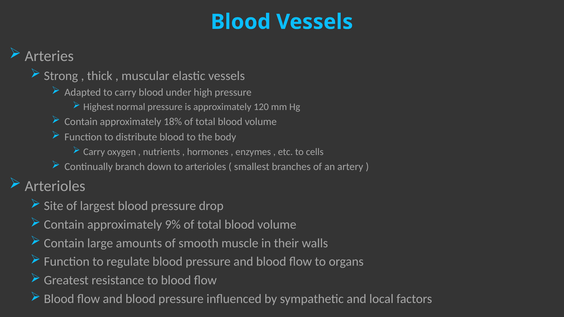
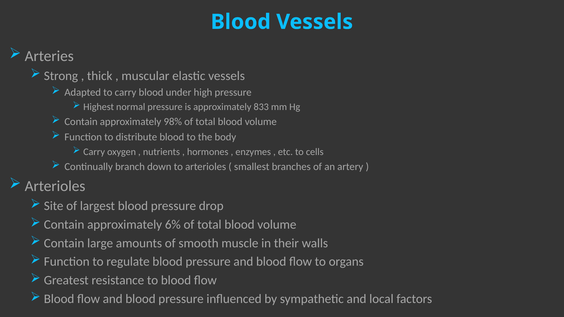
120: 120 -> 833
18%: 18% -> 98%
9%: 9% -> 6%
